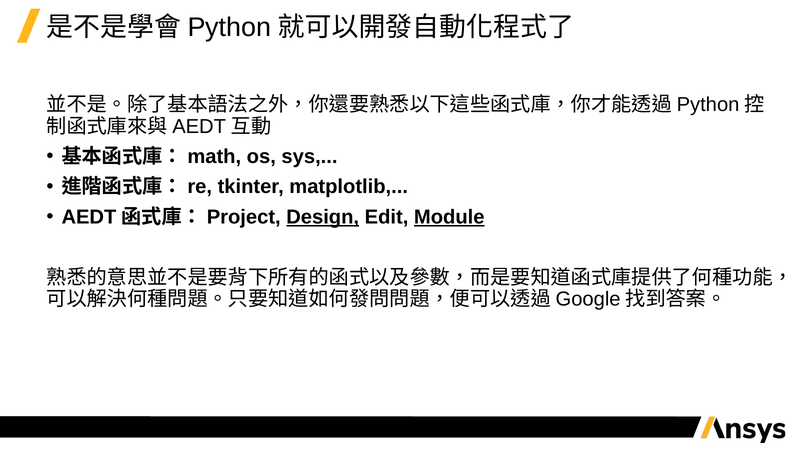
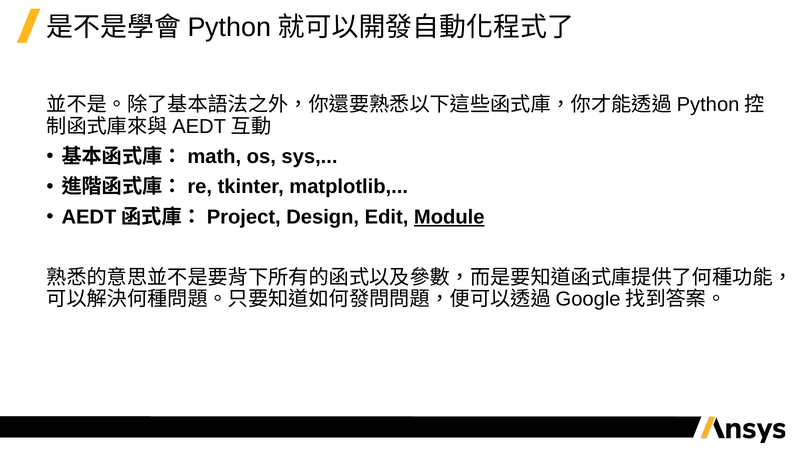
Design underline: present -> none
